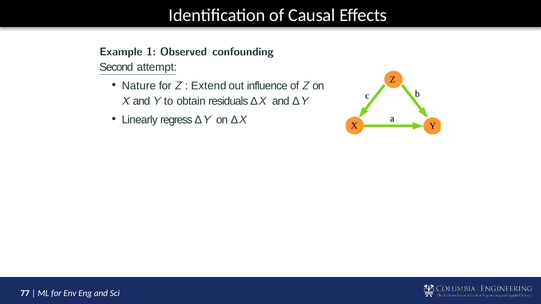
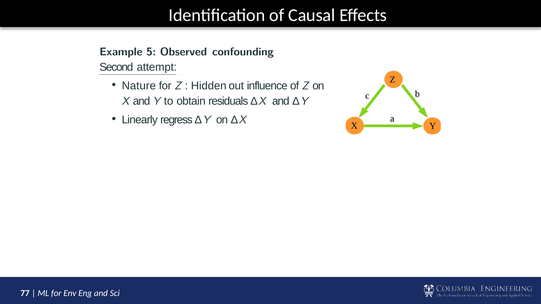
1: 1 -> 5
Extend: Extend -> Hidden
